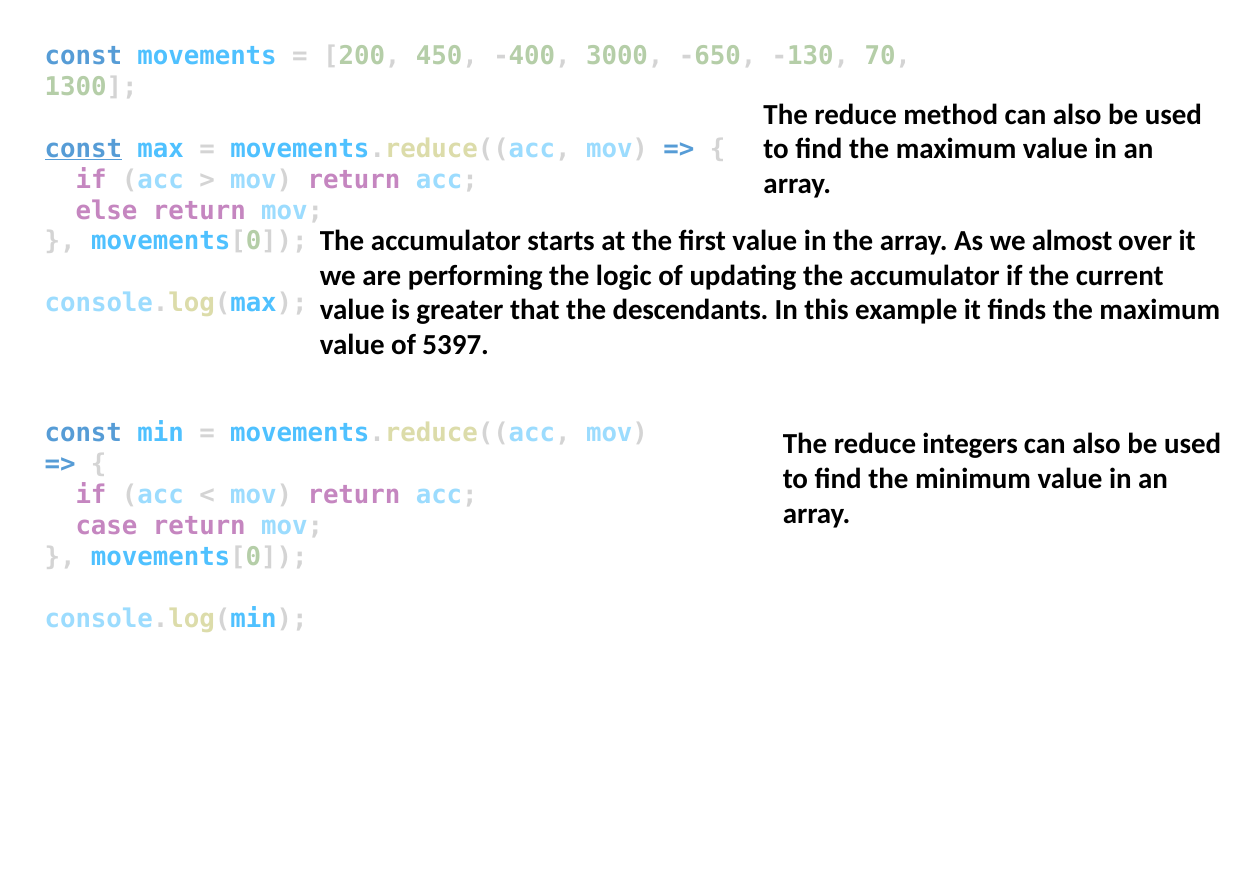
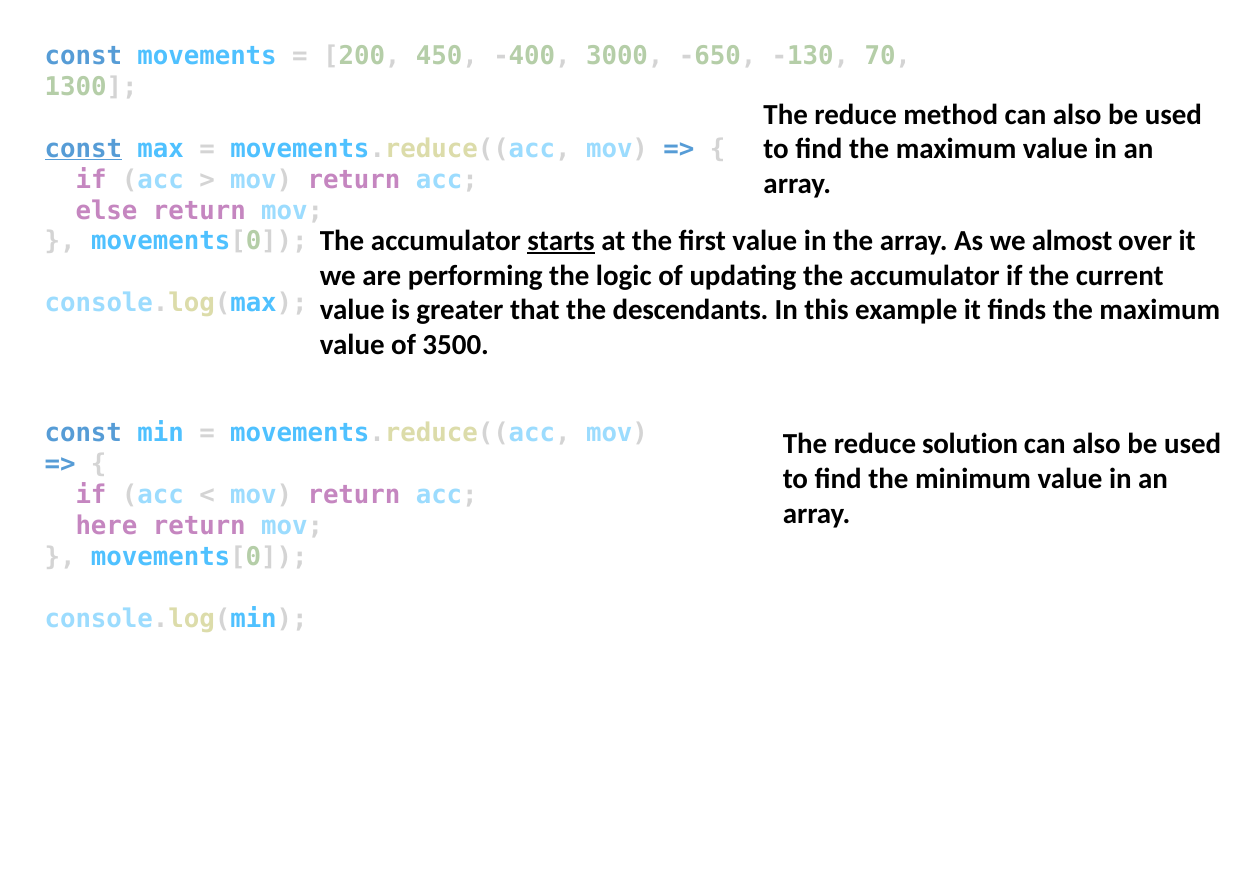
starts underline: none -> present
5397: 5397 -> 3500
integers: integers -> solution
case: case -> here
